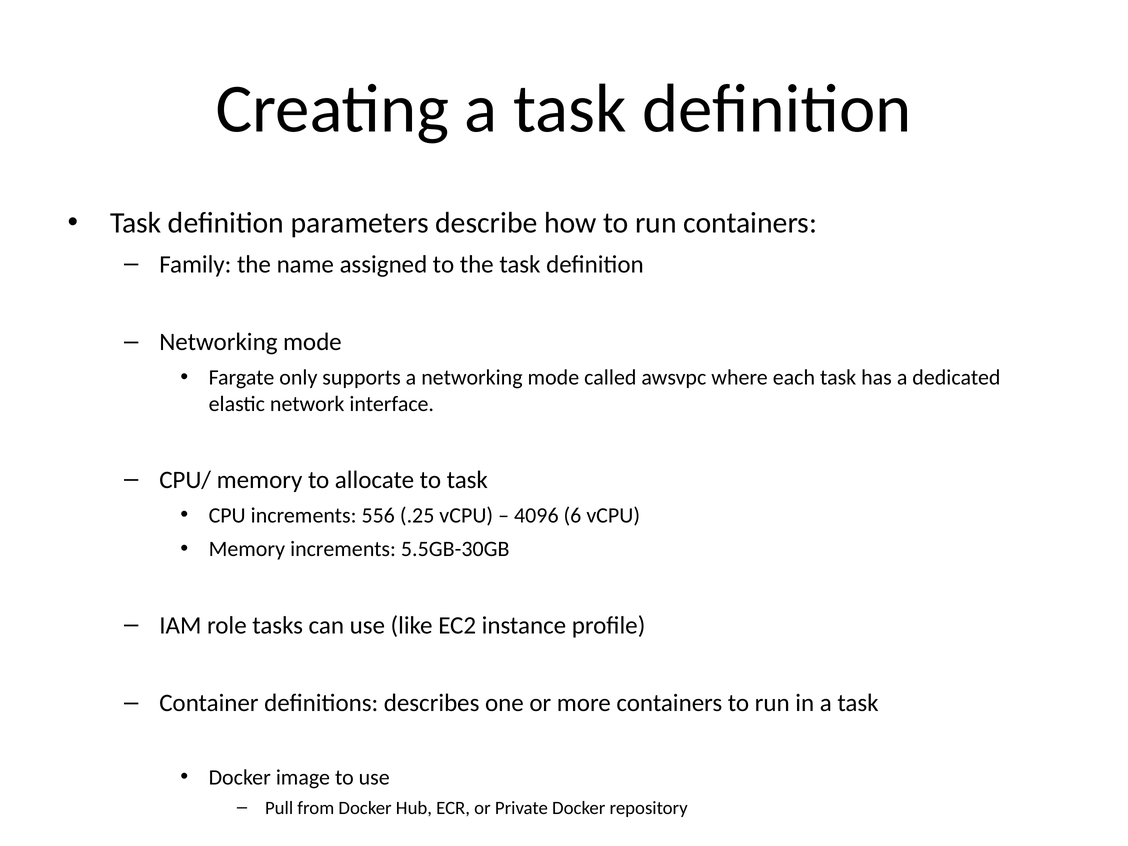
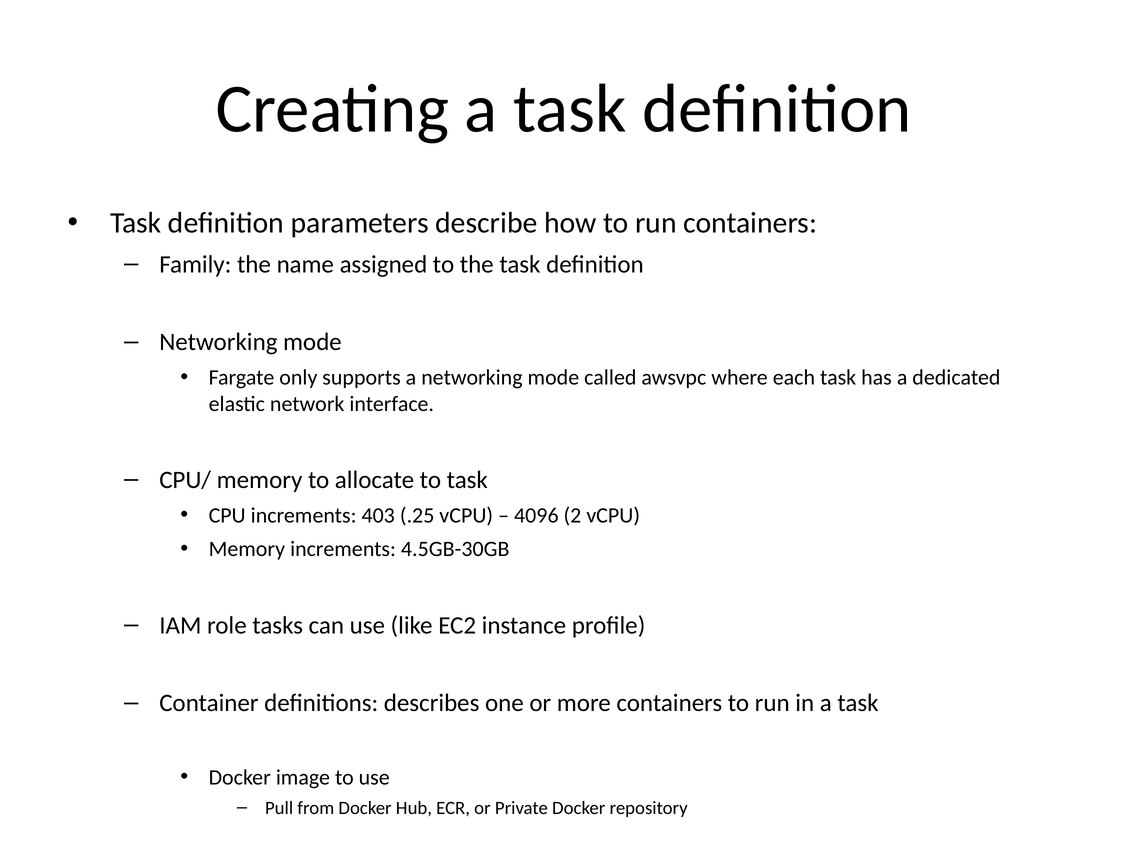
556: 556 -> 403
6: 6 -> 2
5.5GB-30GB: 5.5GB-30GB -> 4.5GB-30GB
